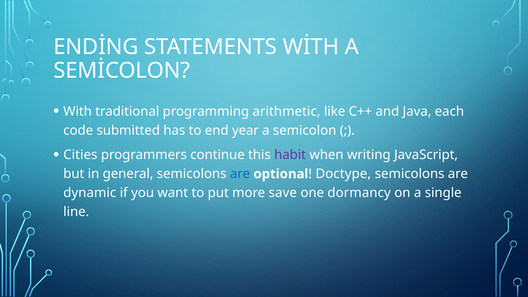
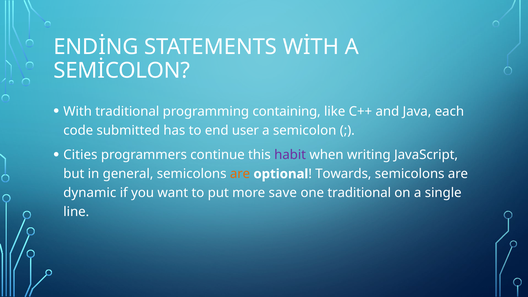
arithmetic: arithmetic -> containing
year: year -> user
are at (240, 174) colour: blue -> orange
Doctype: Doctype -> Towards
one dormancy: dormancy -> traditional
